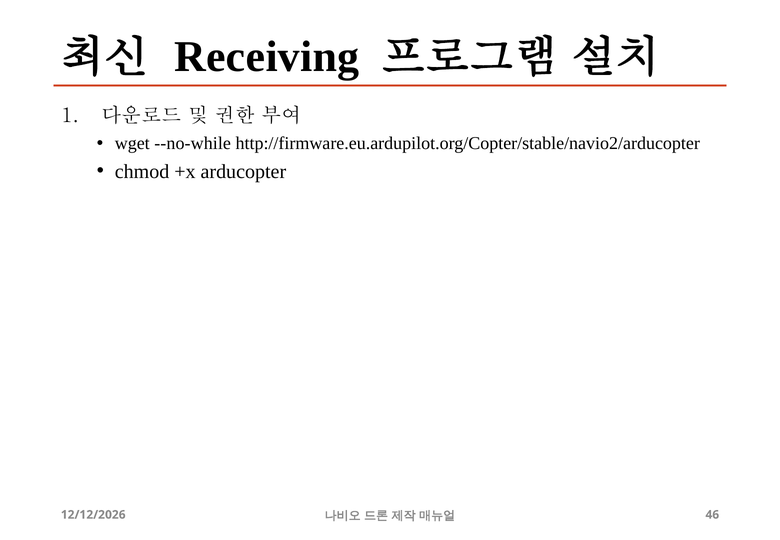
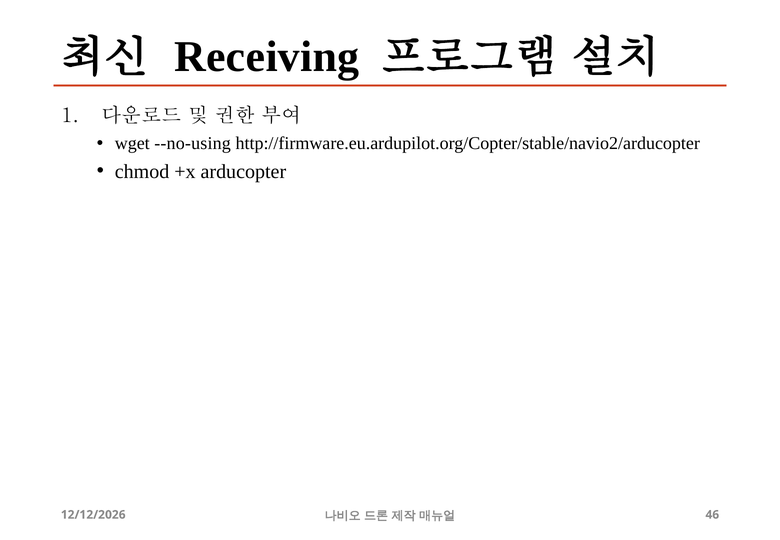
--no-while: --no-while -> --no-using
